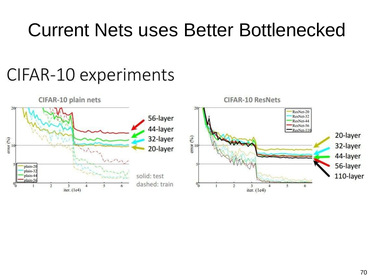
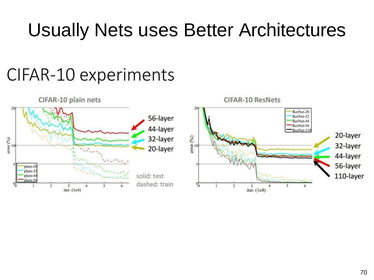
Current: Current -> Usually
Bottlenecked: Bottlenecked -> Architectures
